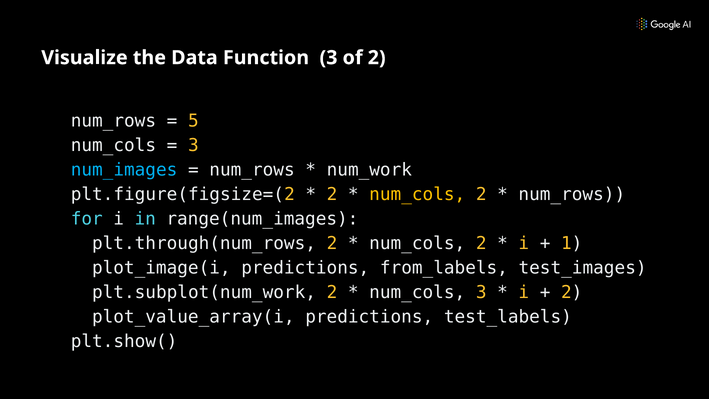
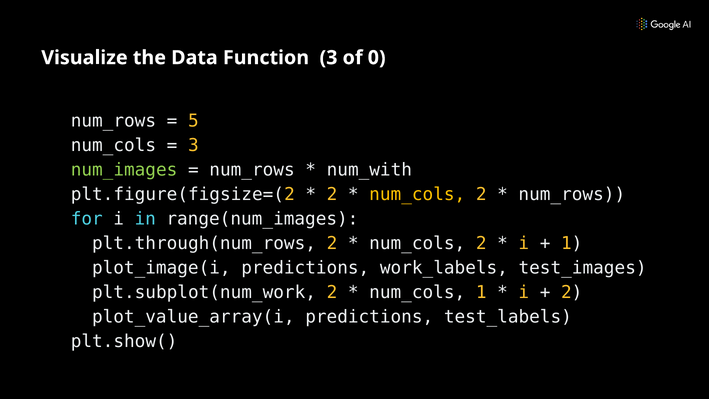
of 2: 2 -> 0
num_images colour: light blue -> light green
num_work: num_work -> num_with
from_labels: from_labels -> work_labels
num_cols 3: 3 -> 1
